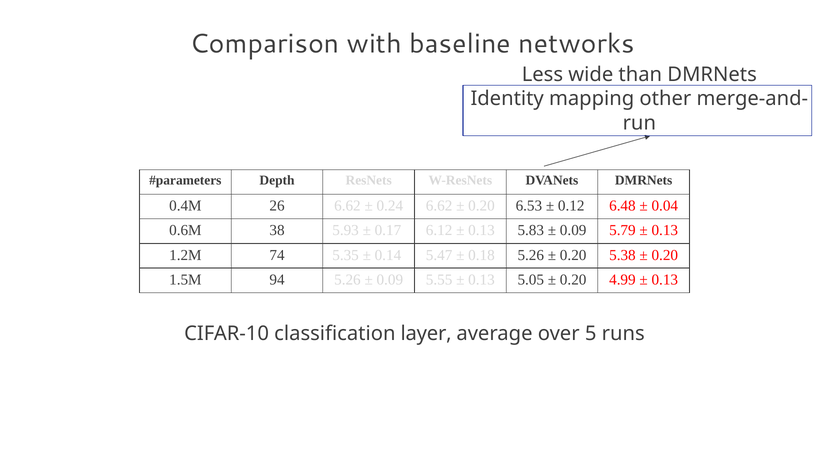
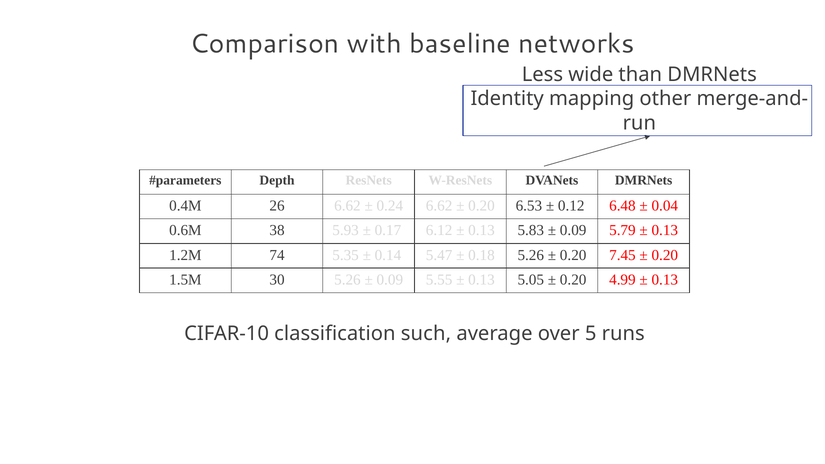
5.38: 5.38 -> 7.45
94: 94 -> 30
layer: layer -> such
